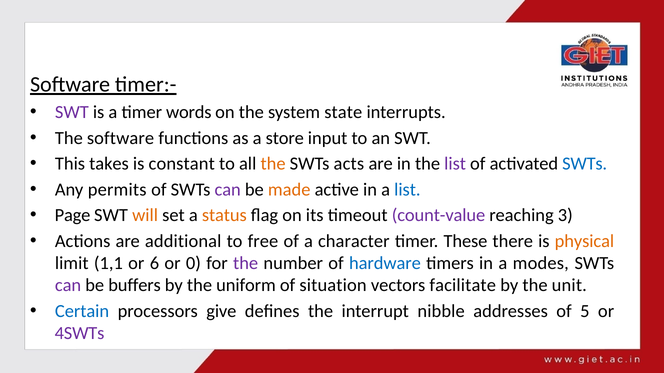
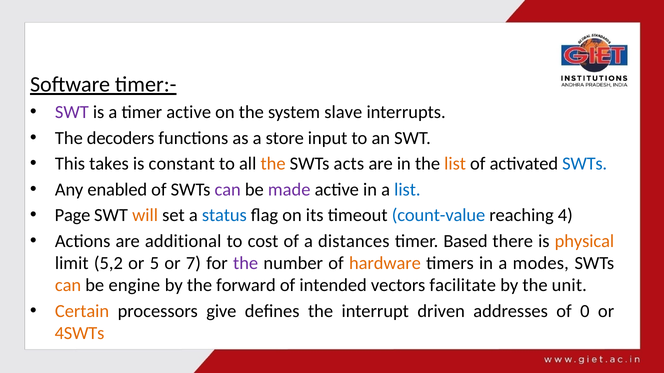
timer words: words -> active
state: state -> slave
The software: software -> decoders
list at (455, 164) colour: purple -> orange
permits: permits -> enabled
made colour: orange -> purple
status colour: orange -> blue
count-value colour: purple -> blue
3: 3 -> 4
free: free -> cost
character: character -> distances
These: These -> Based
1,1: 1,1 -> 5,2
6: 6 -> 5
0: 0 -> 7
hardware colour: blue -> orange
can at (68, 286) colour: purple -> orange
buffers: buffers -> engine
uniform: uniform -> forward
situation: situation -> intended
Certain colour: blue -> orange
nibble: nibble -> driven
5: 5 -> 0
4SWTs colour: purple -> orange
